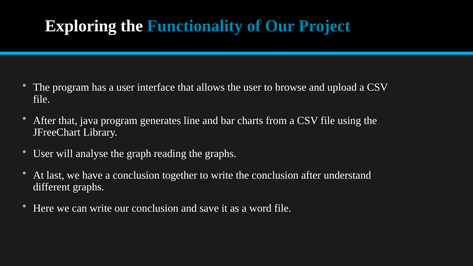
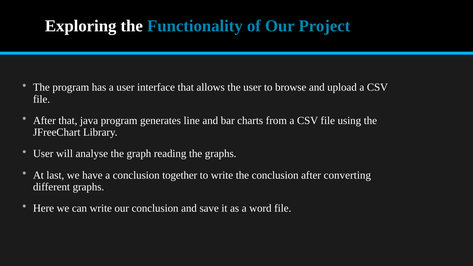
understand: understand -> converting
